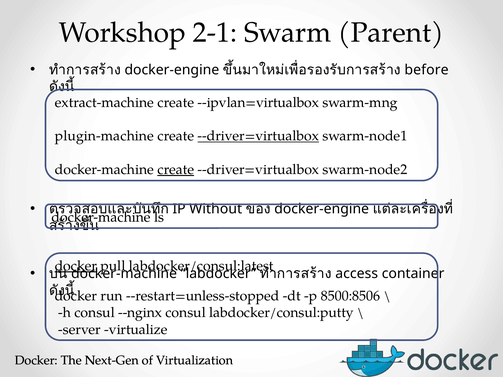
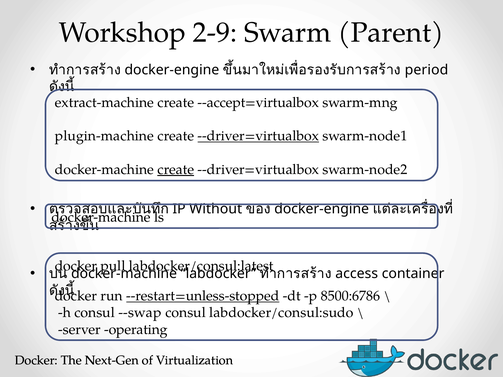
2-1: 2-1 -> 2-9
before: before -> period
--ipvlan=virtualbox: --ipvlan=virtualbox -> --accept=virtualbox
docker at (76, 266) underline: present -> none
--restart=unless-stopped underline: none -> present
8500:8506: 8500:8506 -> 8500:6786
--nginx: --nginx -> --swap
labdocker/consul:putty: labdocker/consul:putty -> labdocker/consul:sudo
virtualize: virtualize -> operating
